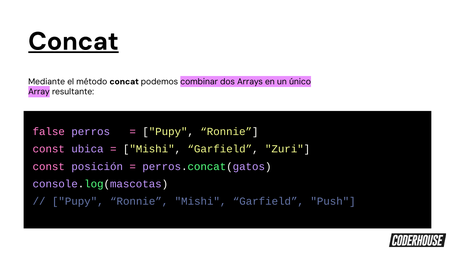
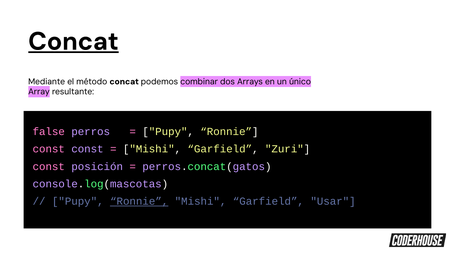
const ubica: ubica -> const
Ronnie at (139, 201) underline: none -> present
Push: Push -> Usar
